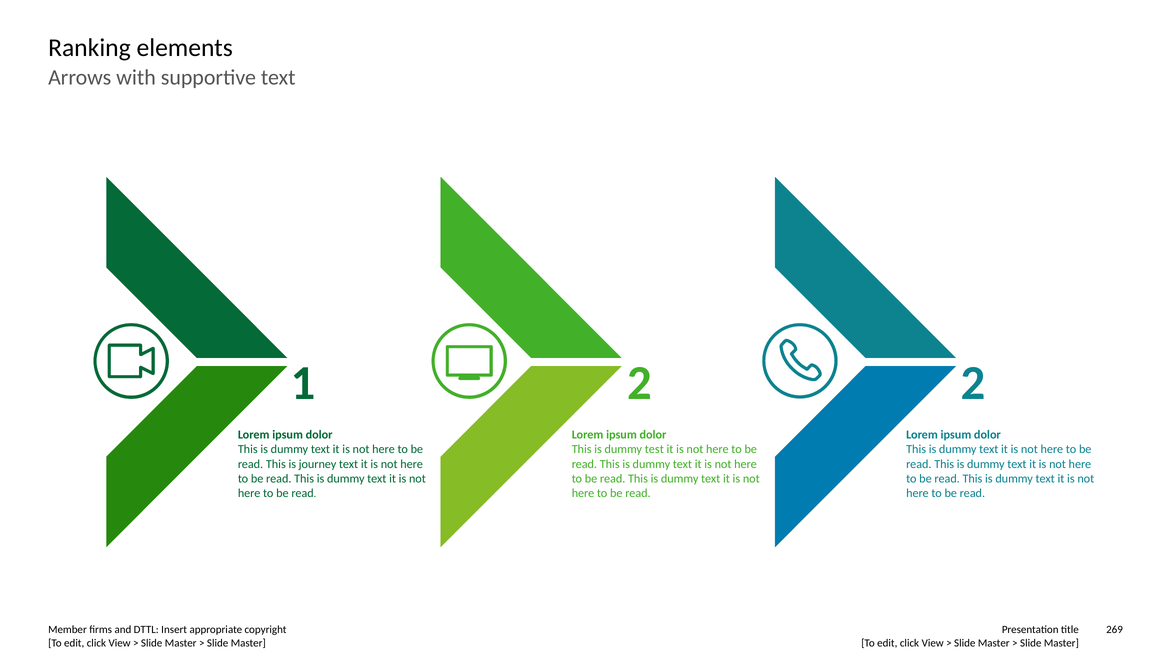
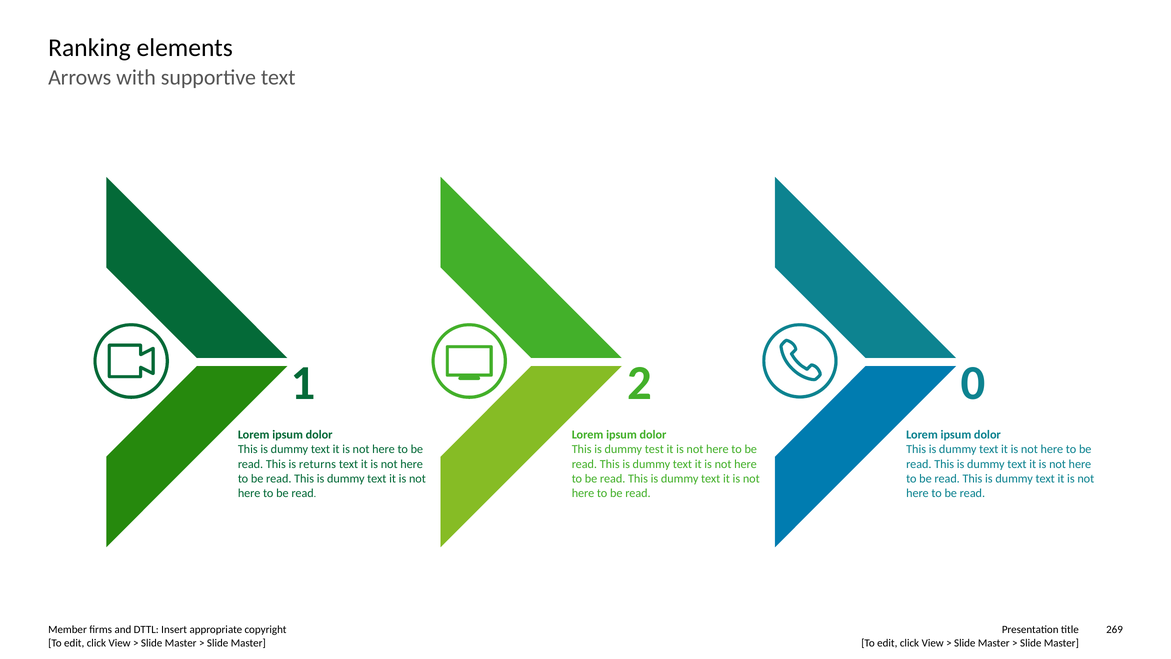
2 2: 2 -> 0
journey: journey -> returns
